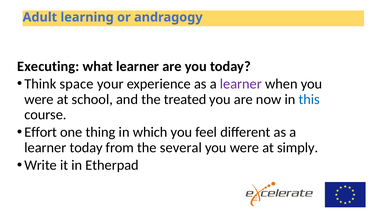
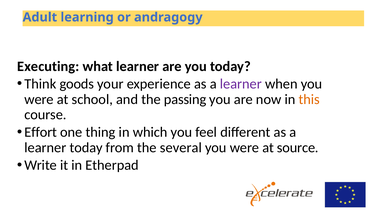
space: space -> goods
treated: treated -> passing
this colour: blue -> orange
simply: simply -> source
